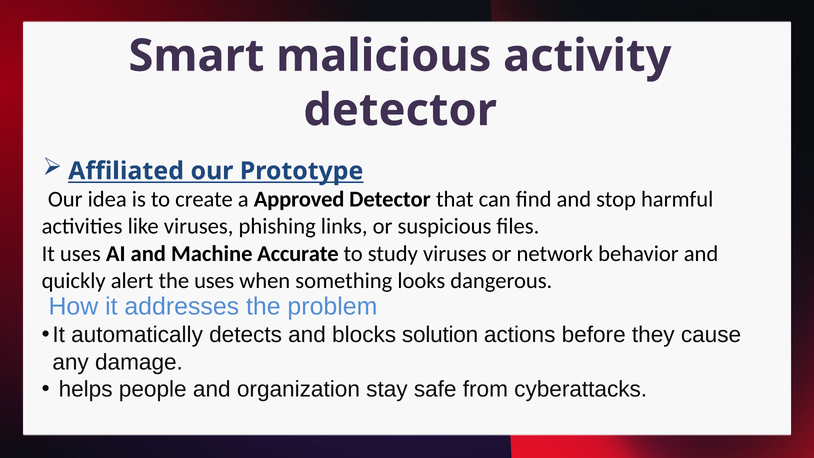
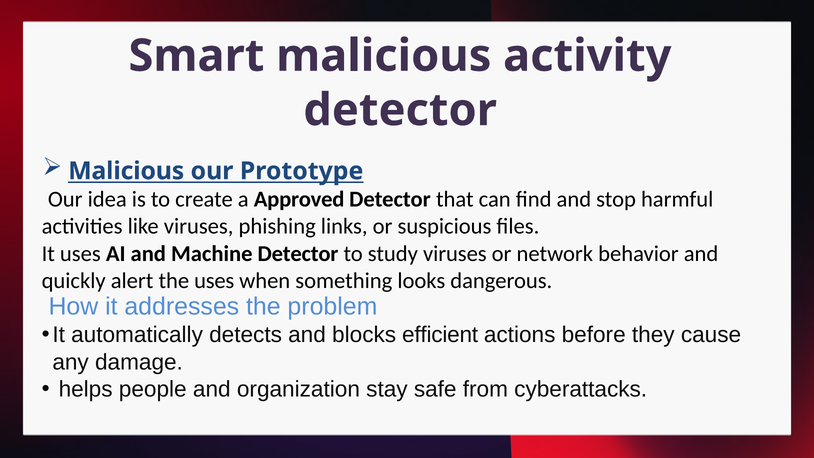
Affiliated at (126, 171): Affiliated -> Malicious
Machine Accurate: Accurate -> Detector
solution: solution -> efficient
